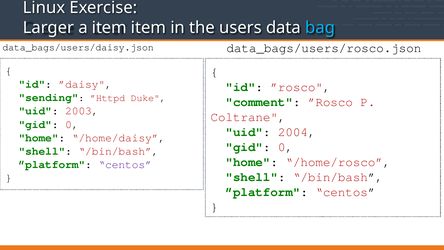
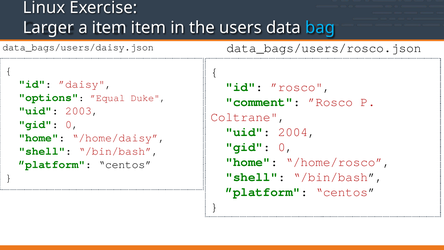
sending: sending -> options
”Httpd: ”Httpd -> ”Equal
centos at (125, 164) colour: purple -> black
